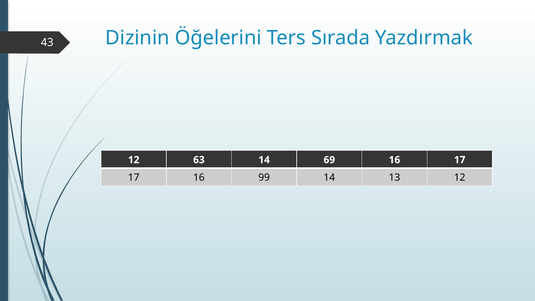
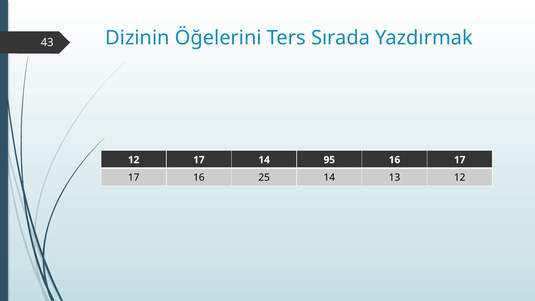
12 63: 63 -> 17
69: 69 -> 95
99: 99 -> 25
